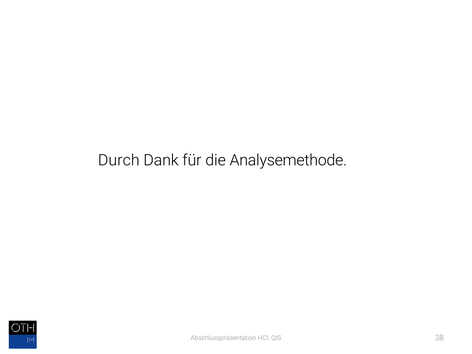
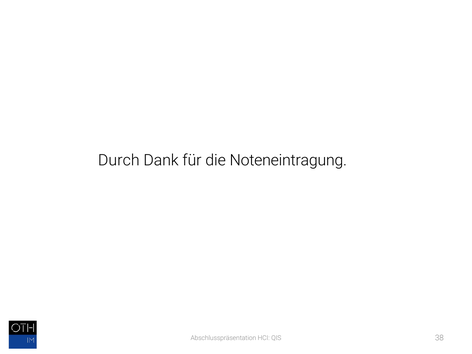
Analysemethode: Analysemethode -> Noteneintragung
